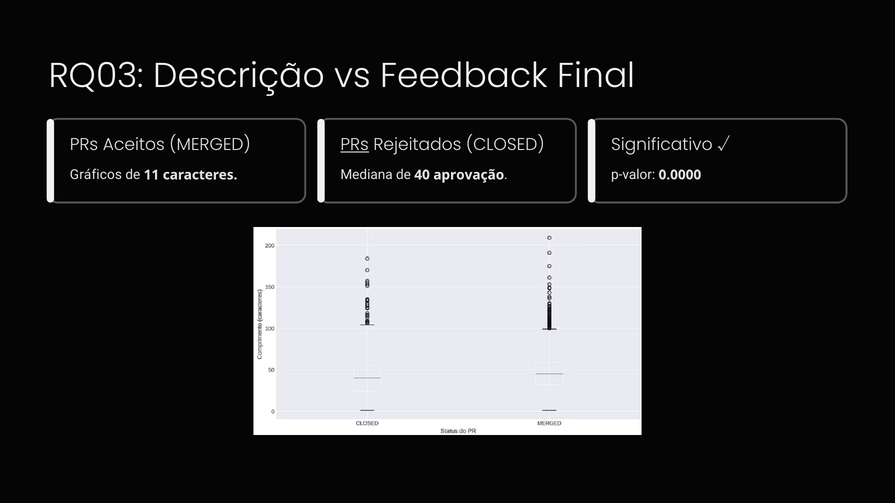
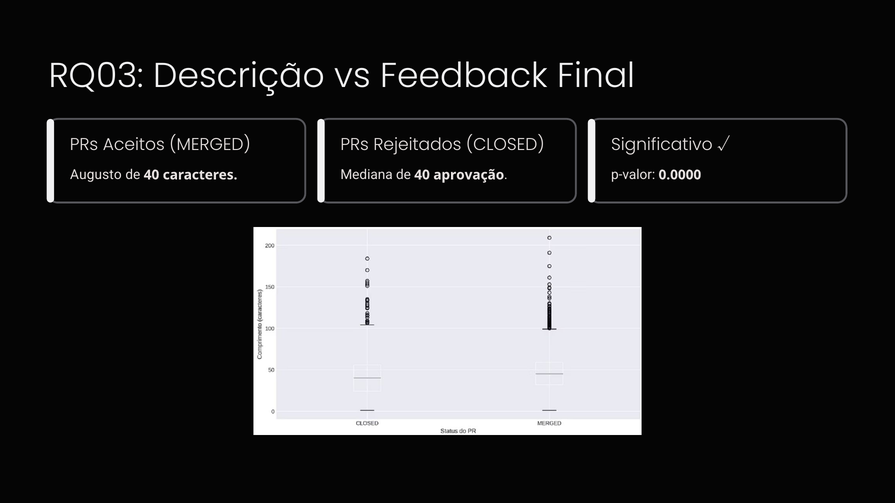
PRs at (355, 145) underline: present -> none
Gráficos: Gráficos -> Augusto
11 at (151, 175): 11 -> 40
